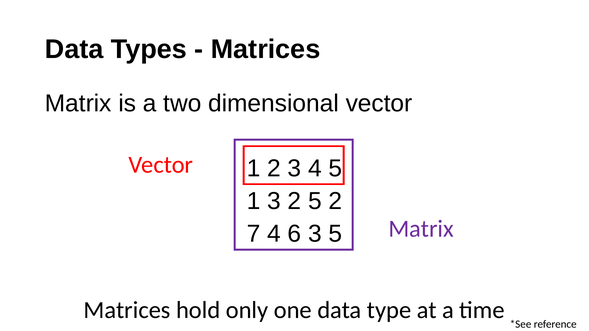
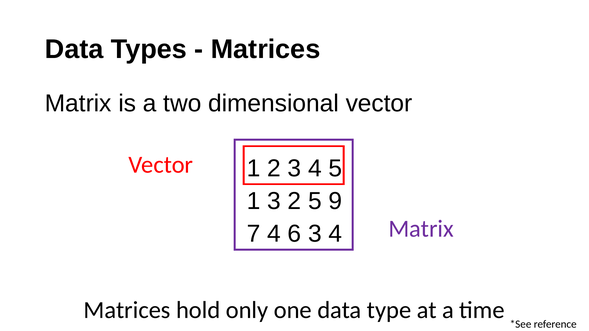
5 2: 2 -> 9
6 3 5: 5 -> 4
